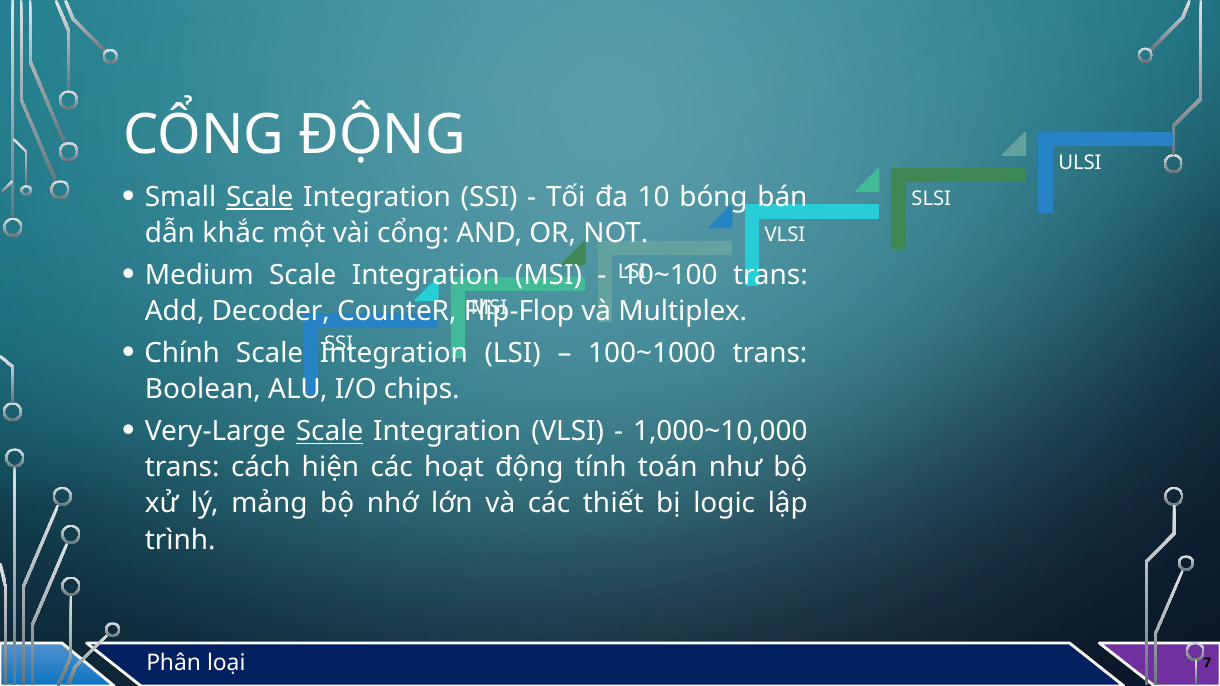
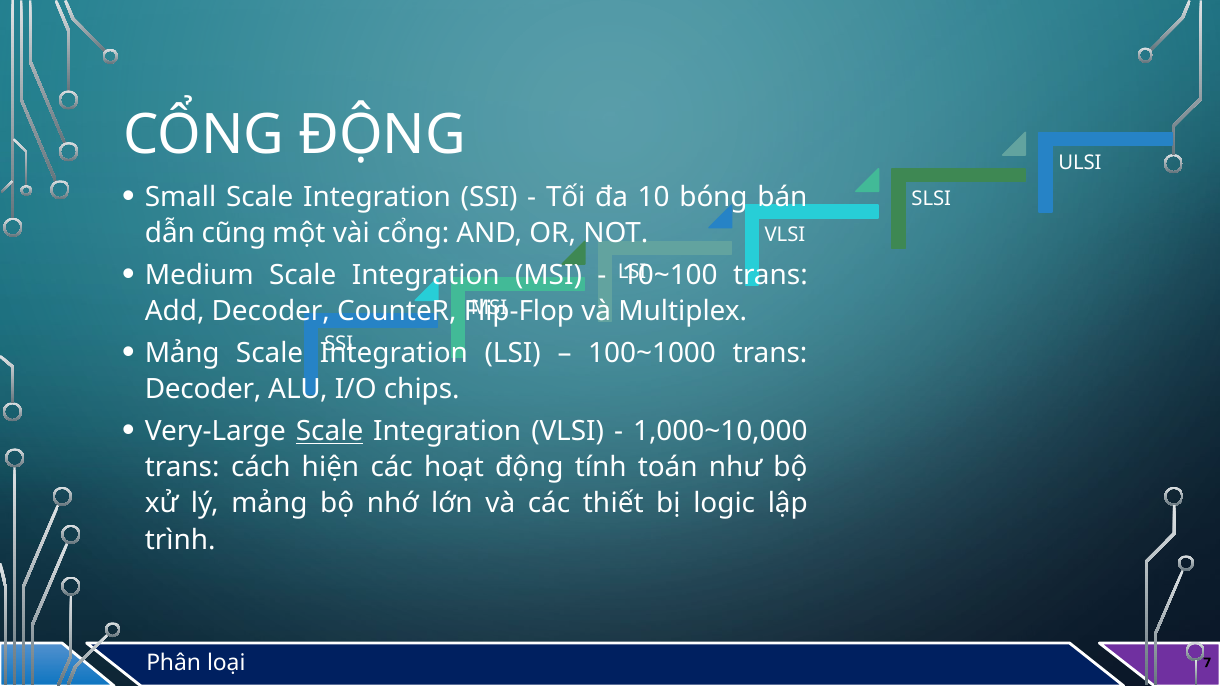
Scale at (260, 197) underline: present -> none
khắc: khắc -> cũng
Chính at (182, 353): Chính -> Mảng
Boolean at (203, 390): Boolean -> Decoder
